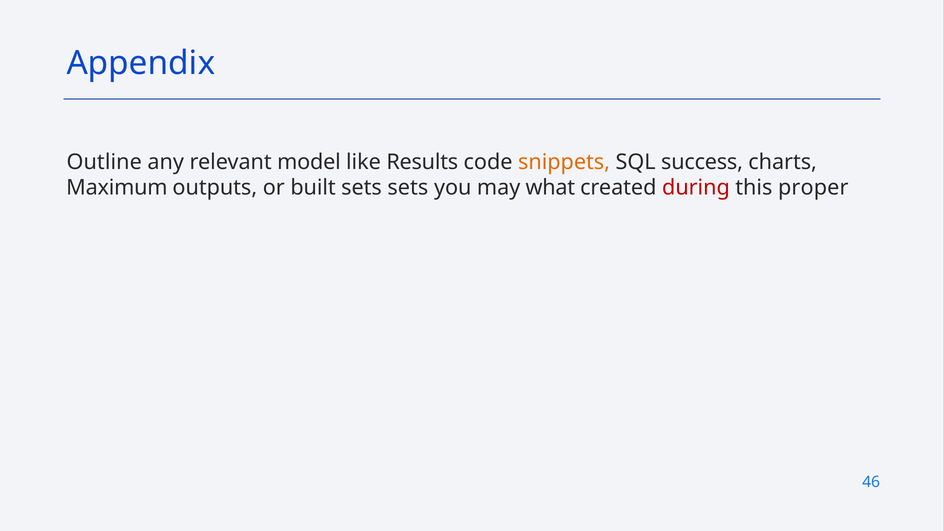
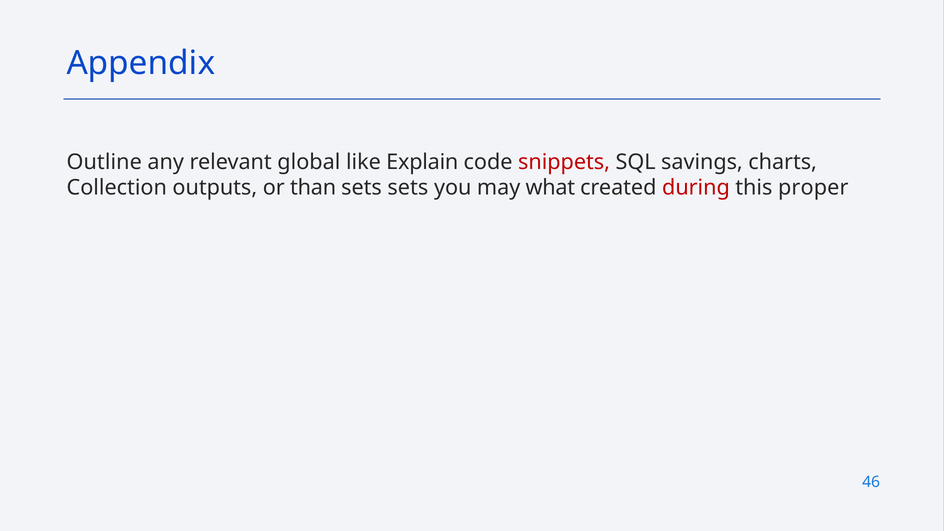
model: model -> global
Results: Results -> Explain
snippets colour: orange -> red
success: success -> savings
Maximum: Maximum -> Collection
built: built -> than
